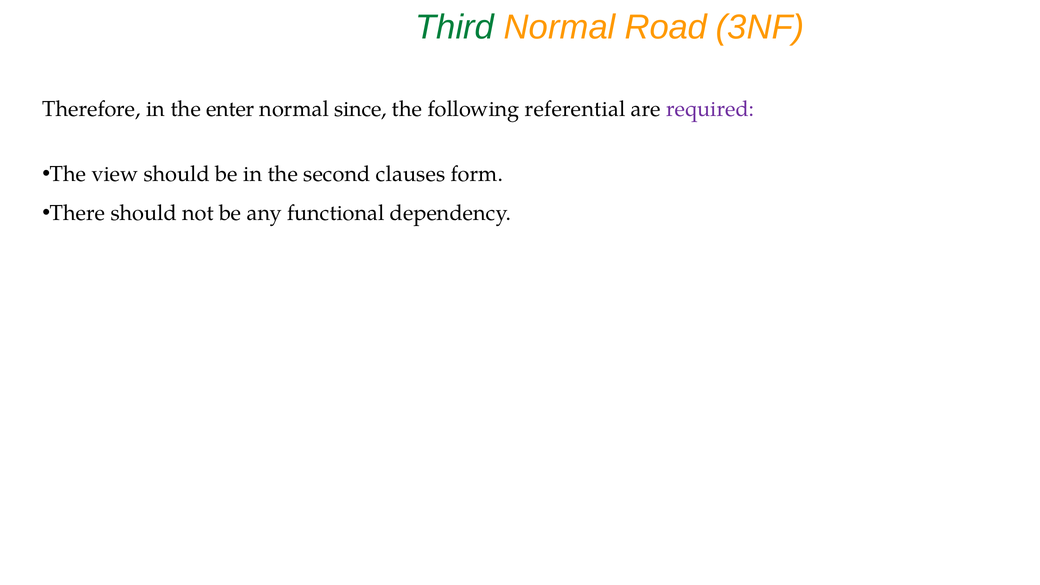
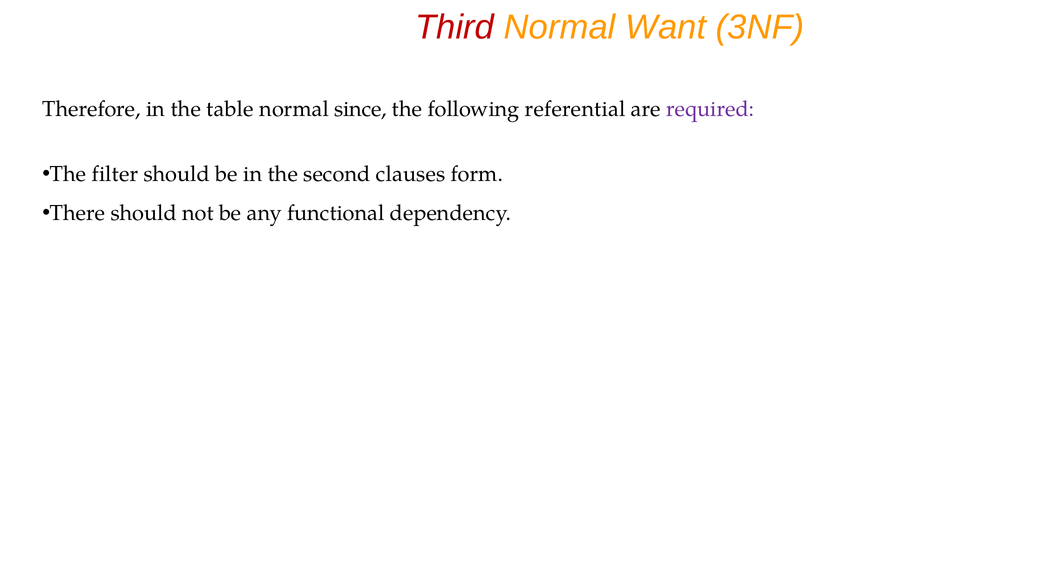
Third colour: green -> red
Road: Road -> Want
enter: enter -> table
view: view -> filter
